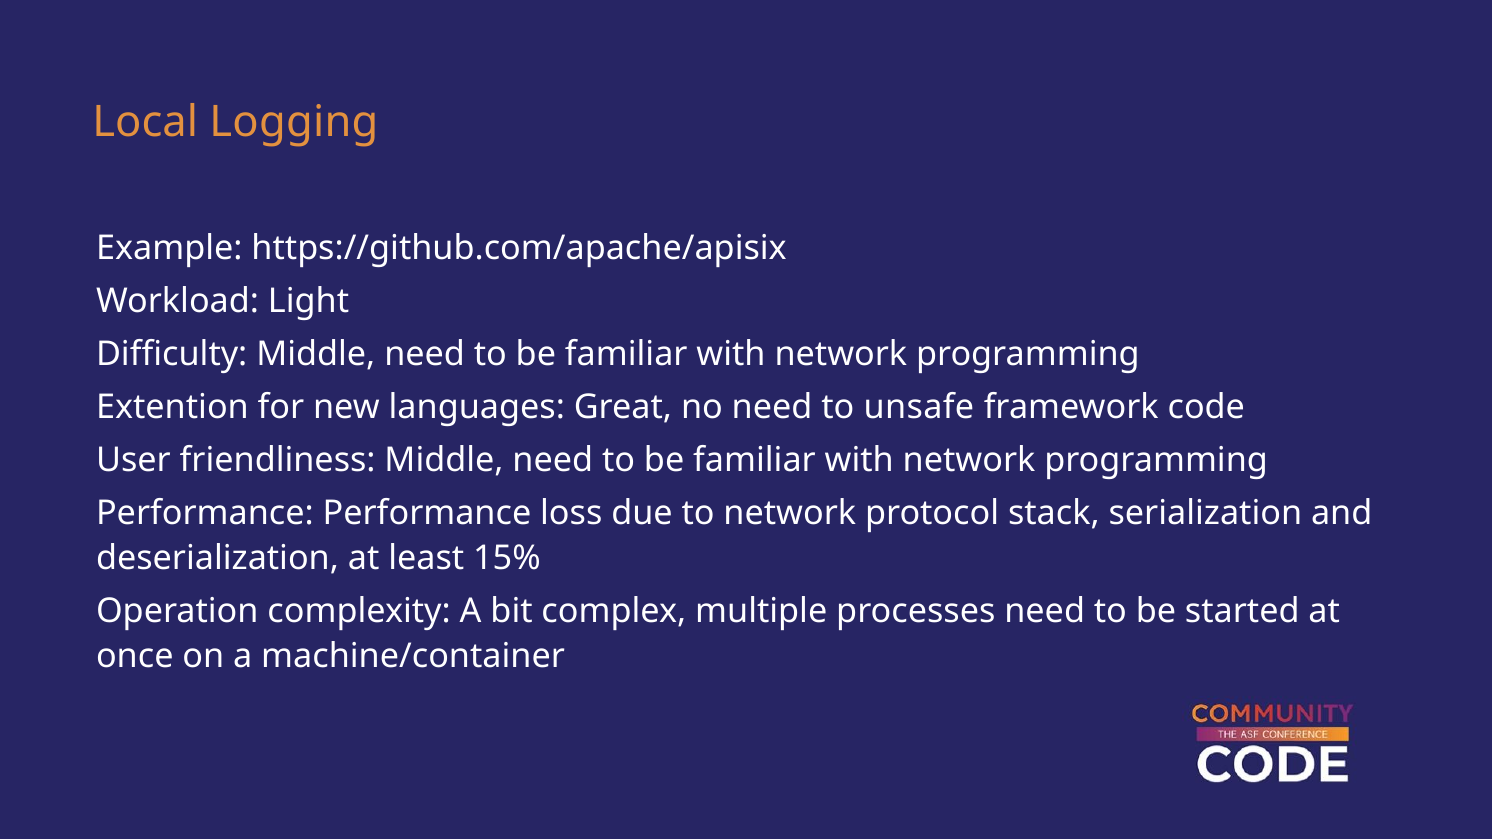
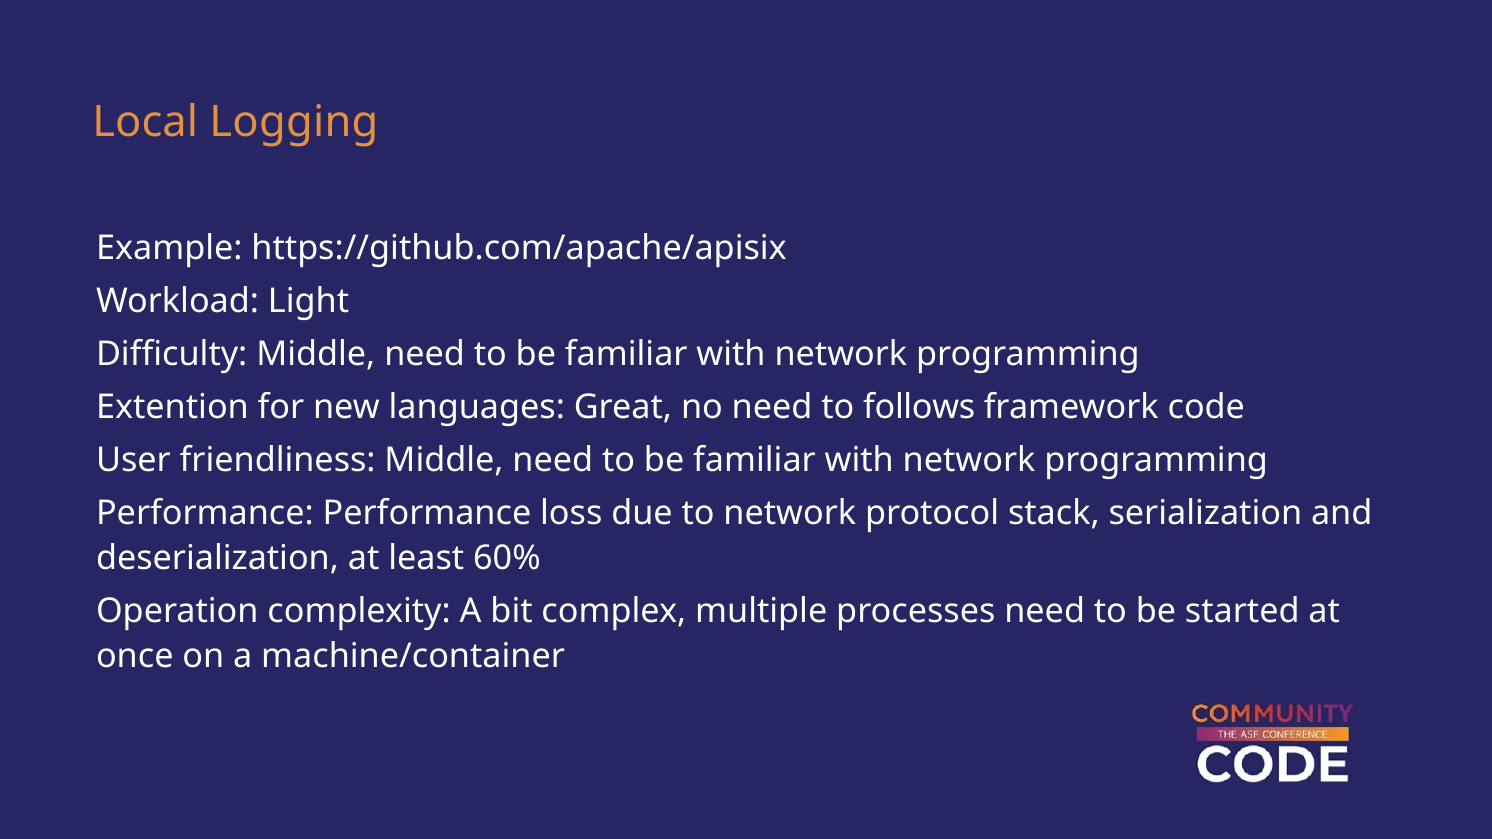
unsafe: unsafe -> follows
15%: 15% -> 60%
